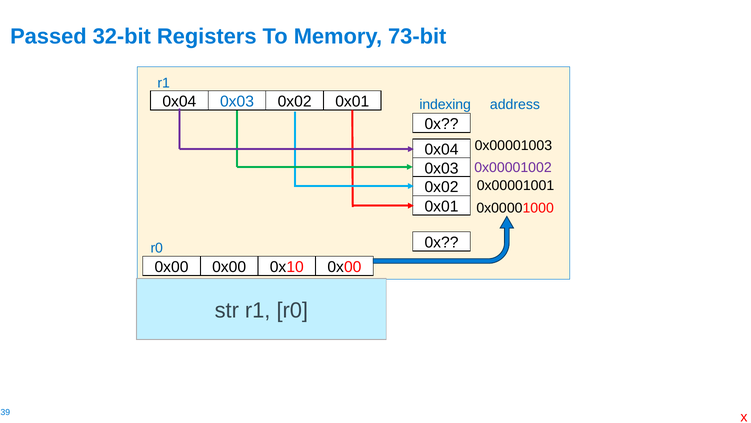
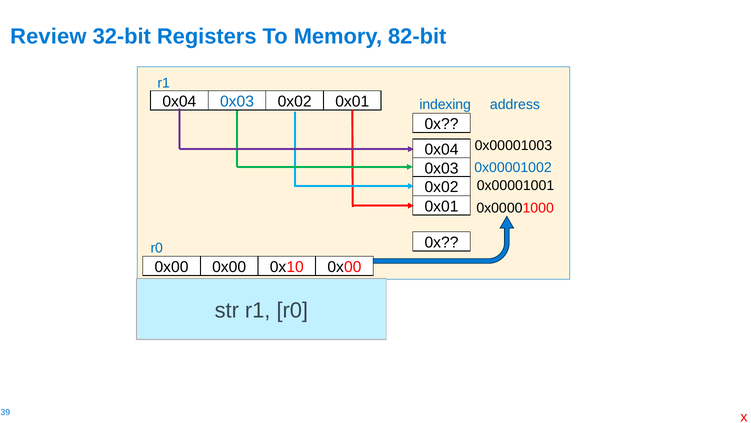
Passed: Passed -> Review
73-bit: 73-bit -> 82-bit
0x00001002 colour: purple -> blue
